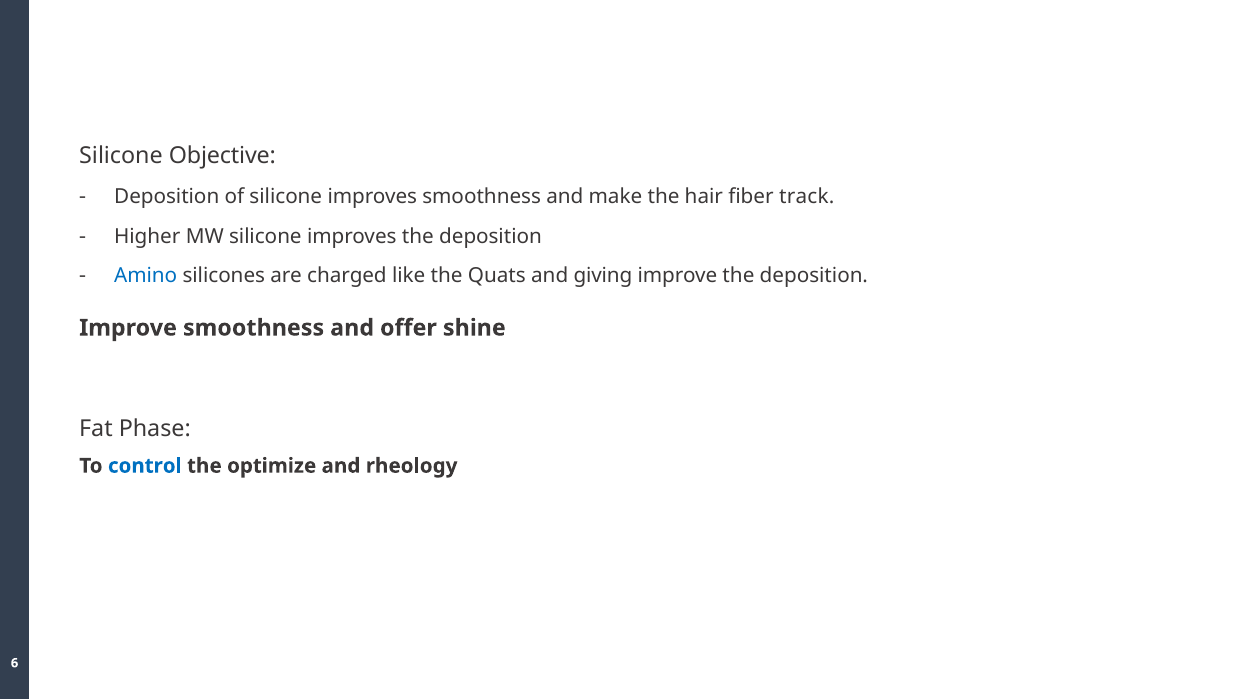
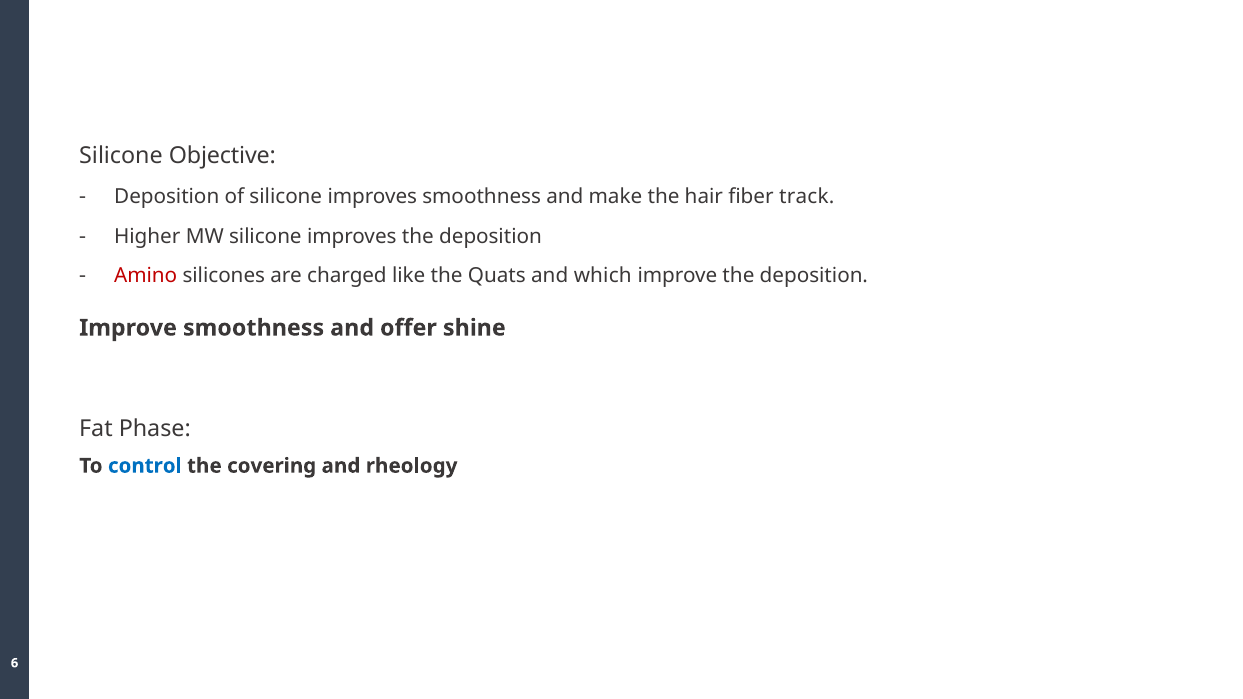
Amino colour: blue -> red
giving: giving -> which
optimize: optimize -> covering
